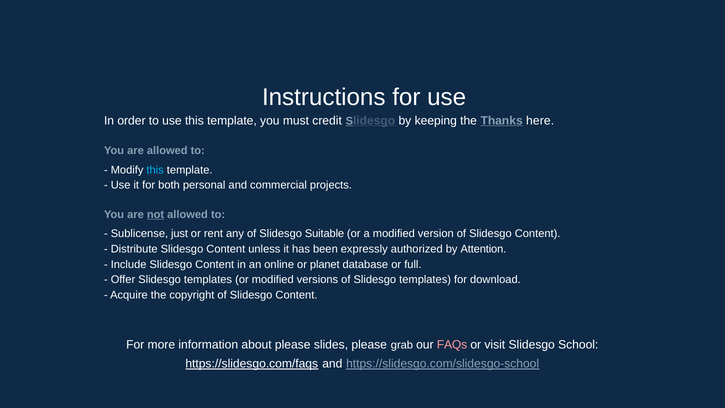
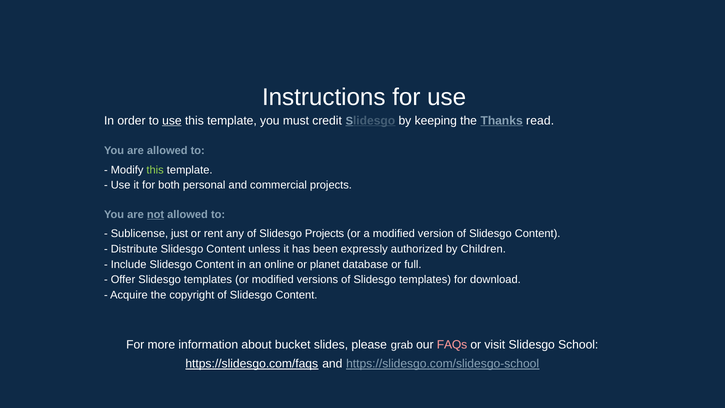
use at (172, 121) underline: none -> present
here: here -> read
this at (155, 170) colour: light blue -> light green
Slidesgo Suitable: Suitable -> Projects
Attention: Attention -> Children
about please: please -> bucket
